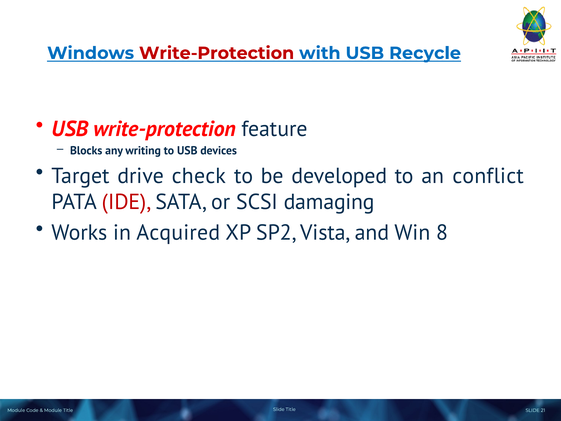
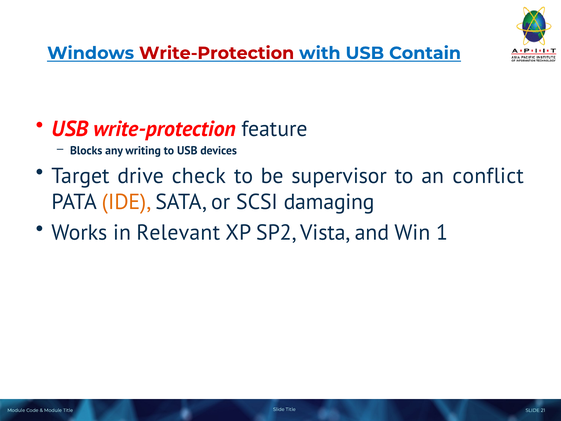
Recycle: Recycle -> Contain
developed: developed -> supervisor
IDE colour: red -> orange
Acquired: Acquired -> Relevant
8: 8 -> 1
